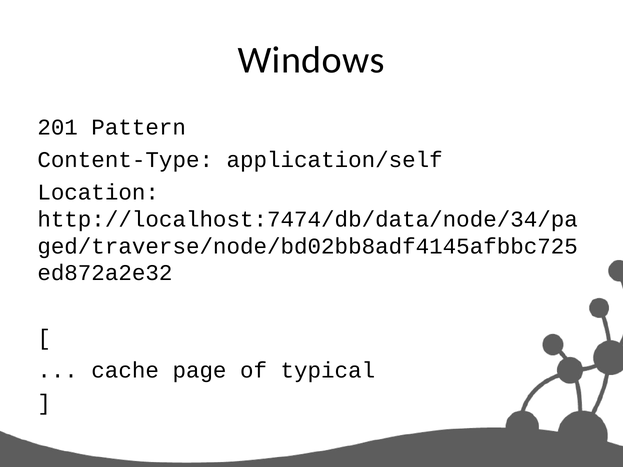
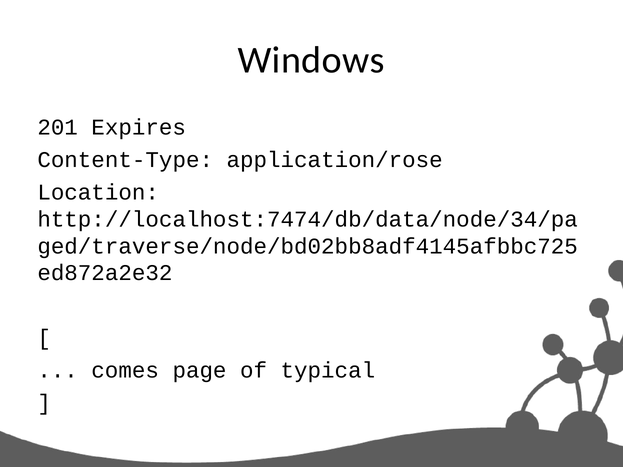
Pattern: Pattern -> Expires
application/self: application/self -> application/rose
cache: cache -> comes
